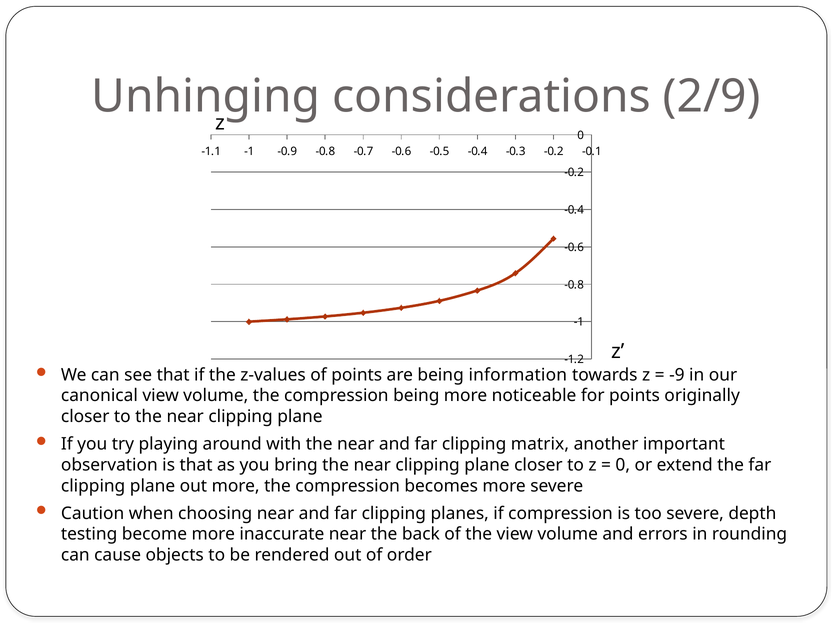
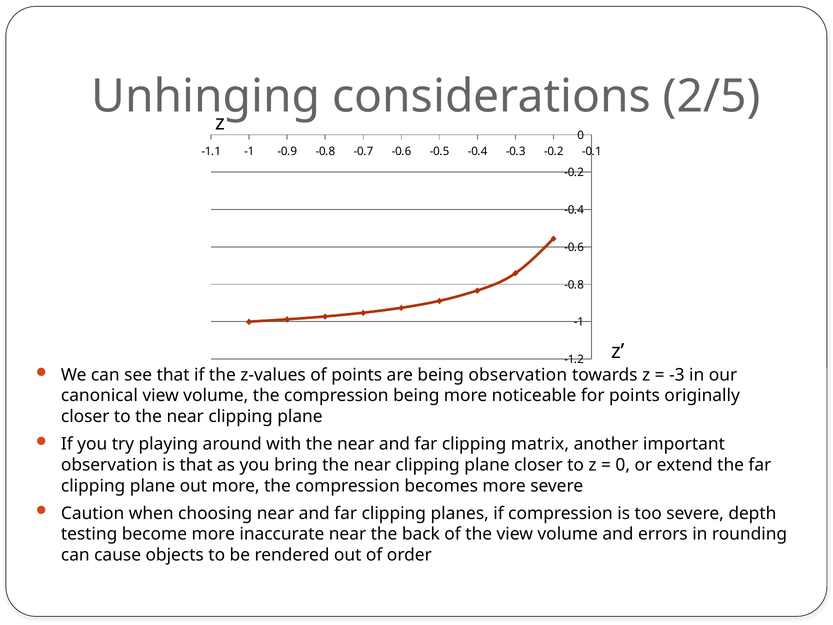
2/9: 2/9 -> 2/5
being information: information -> observation
-9: -9 -> -3
